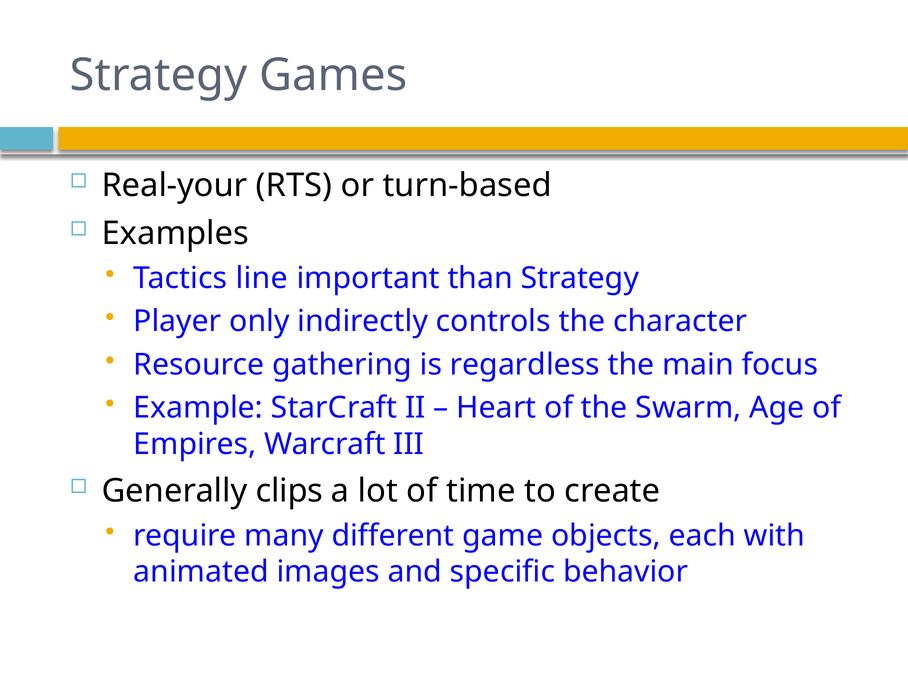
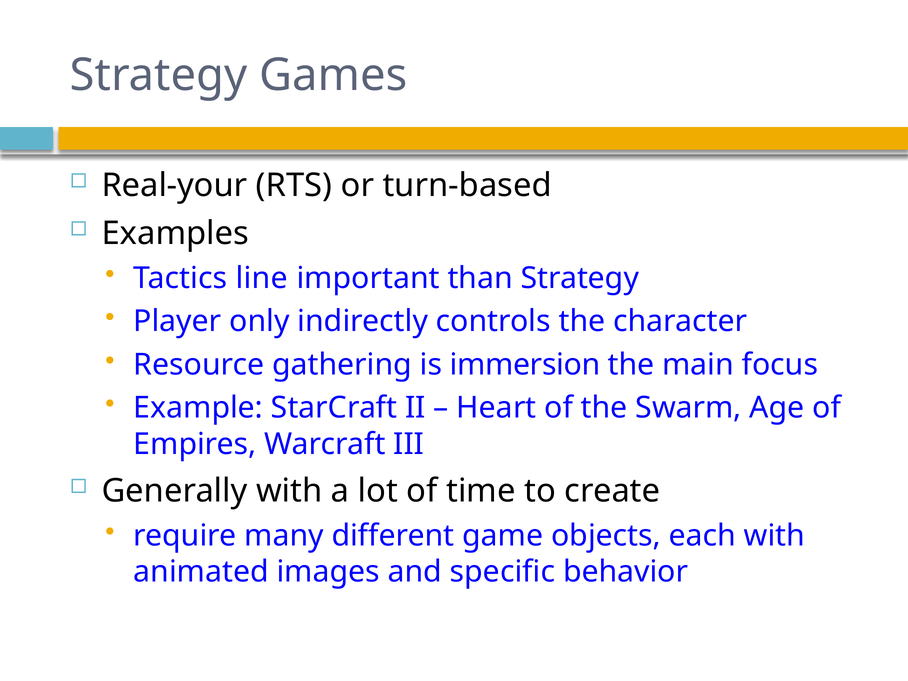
regardless: regardless -> immersion
Generally clips: clips -> with
